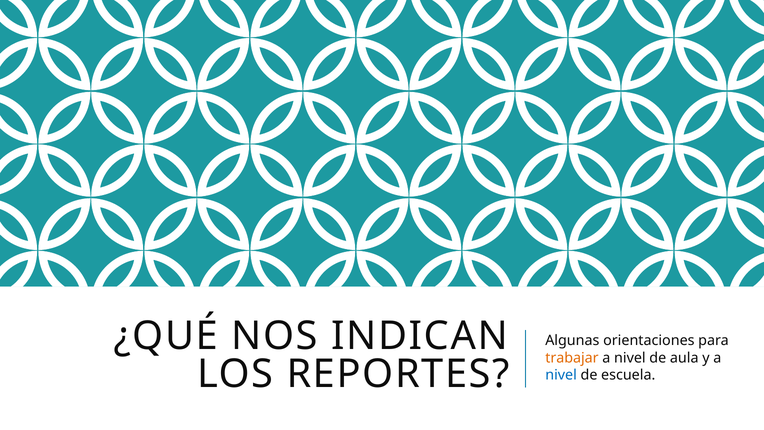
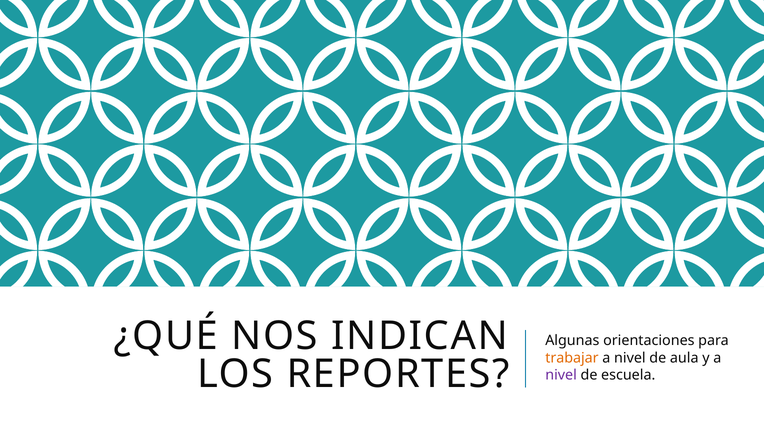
nivel at (561, 375) colour: blue -> purple
